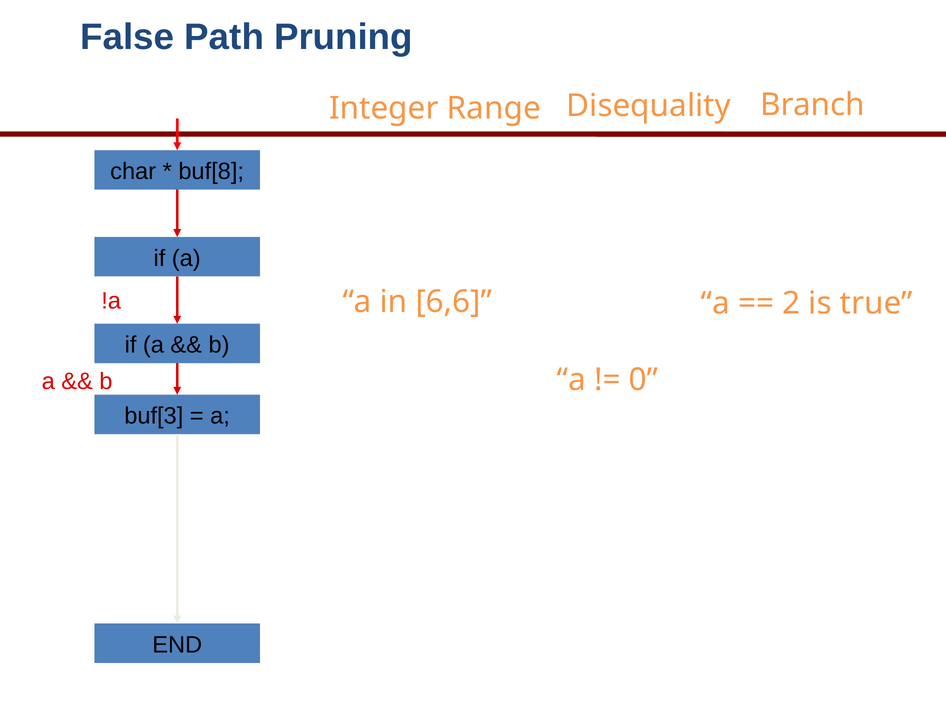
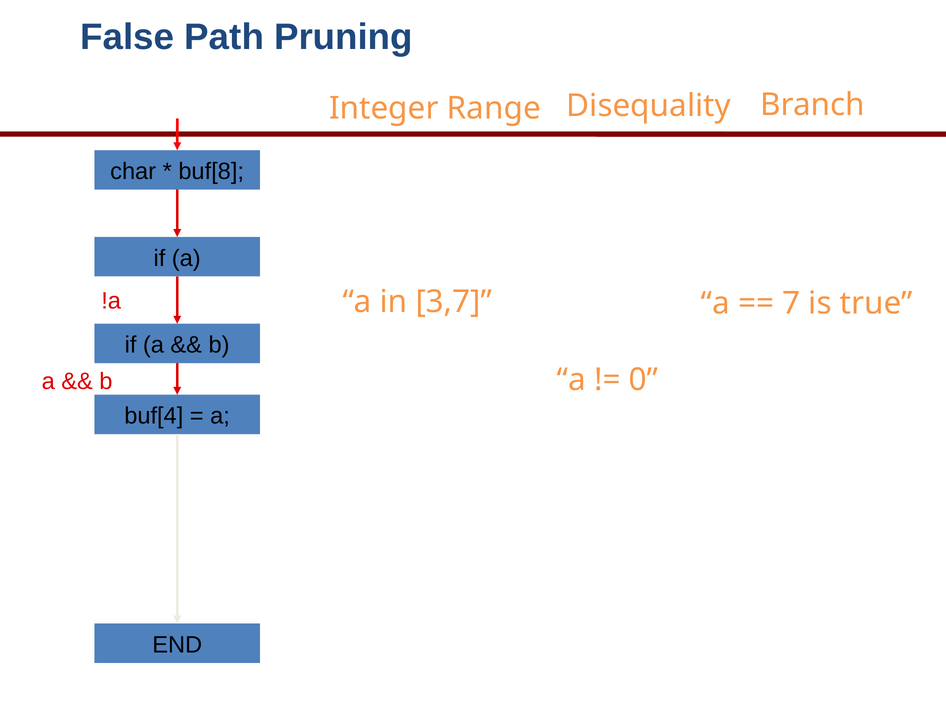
6,6: 6,6 -> 3,7
2: 2 -> 7
buf[3: buf[3 -> buf[4
